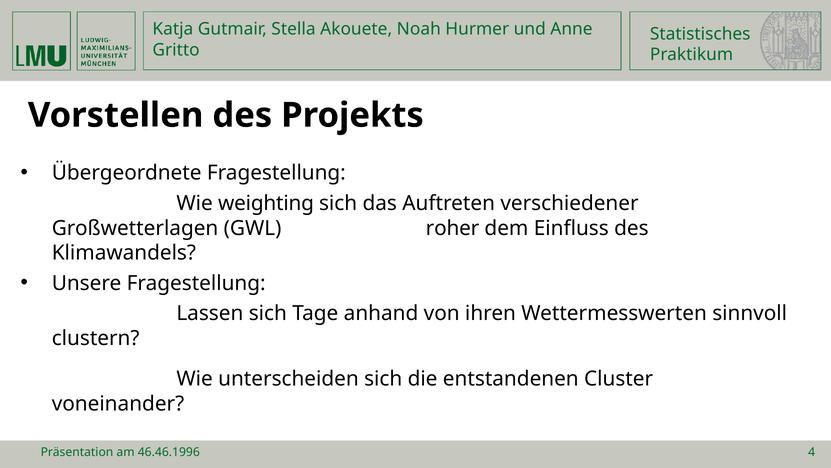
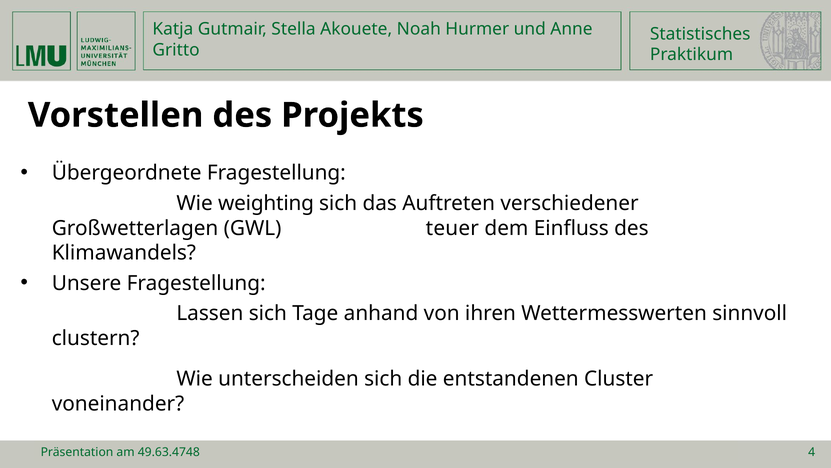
roher: roher -> teuer
46.46.1996: 46.46.1996 -> 49.63.4748
